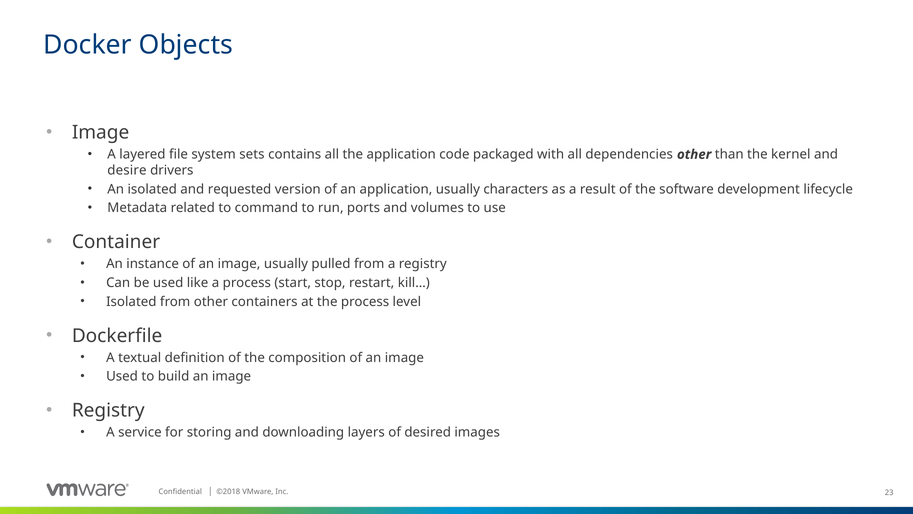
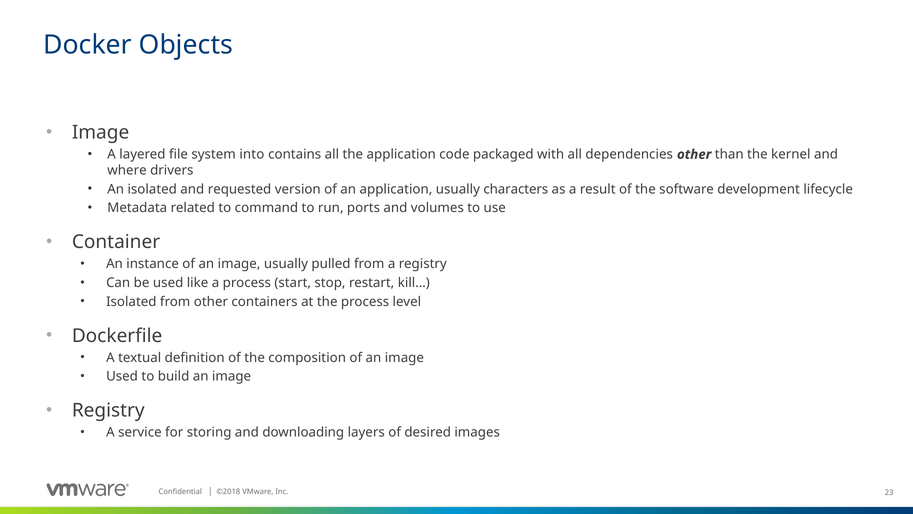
sets: sets -> into
desire: desire -> where
